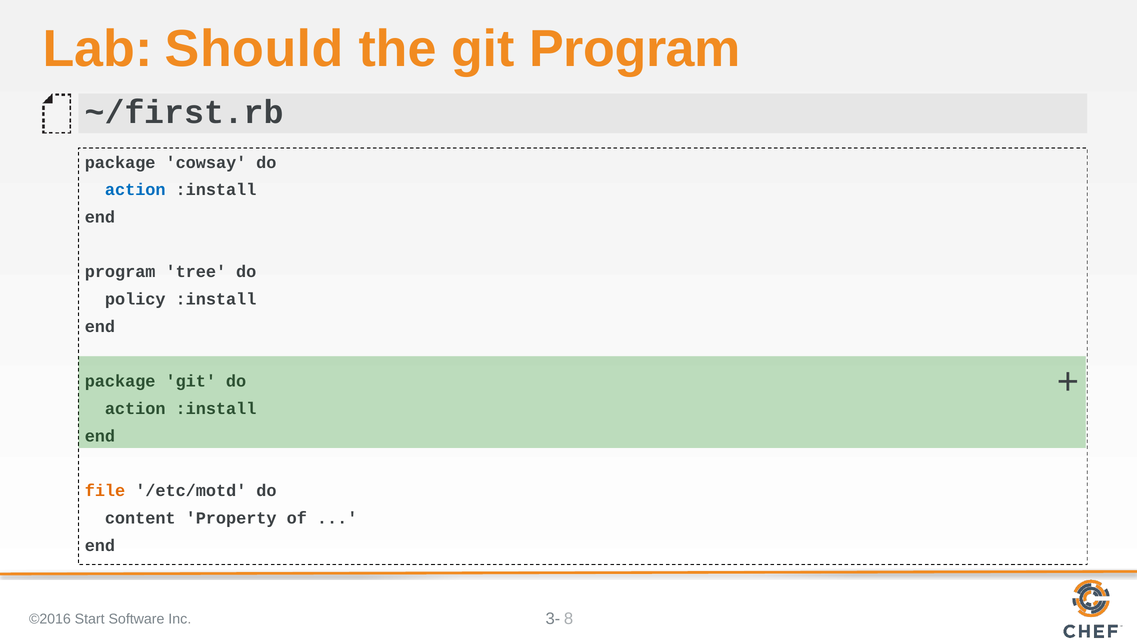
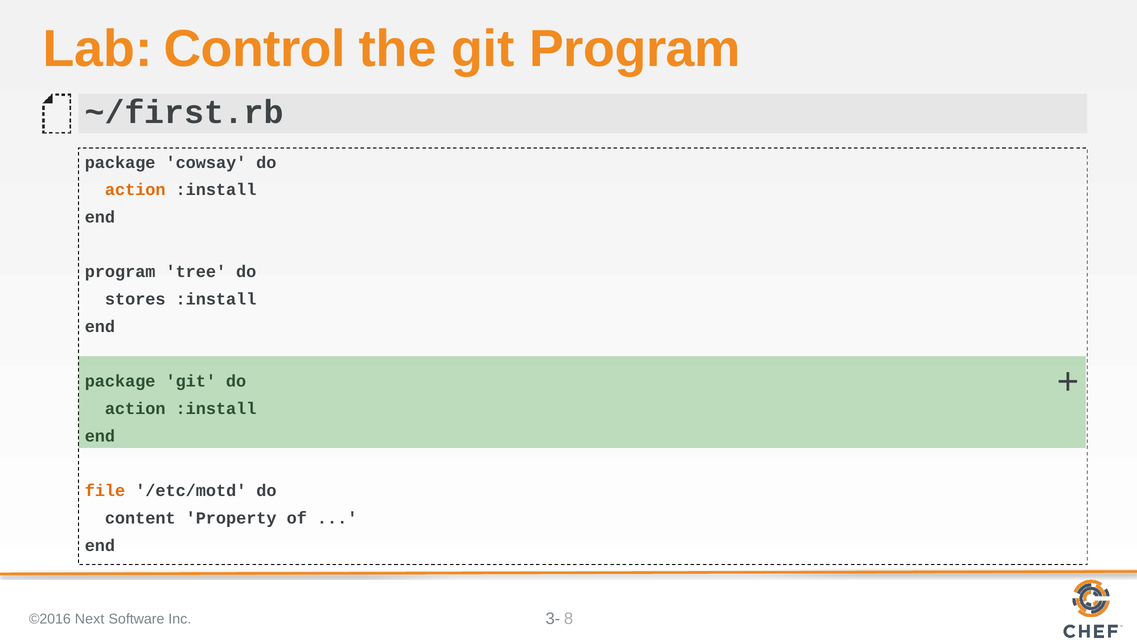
Should: Should -> Control
action at (135, 190) colour: blue -> orange
policy: policy -> stores
Start: Start -> Next
